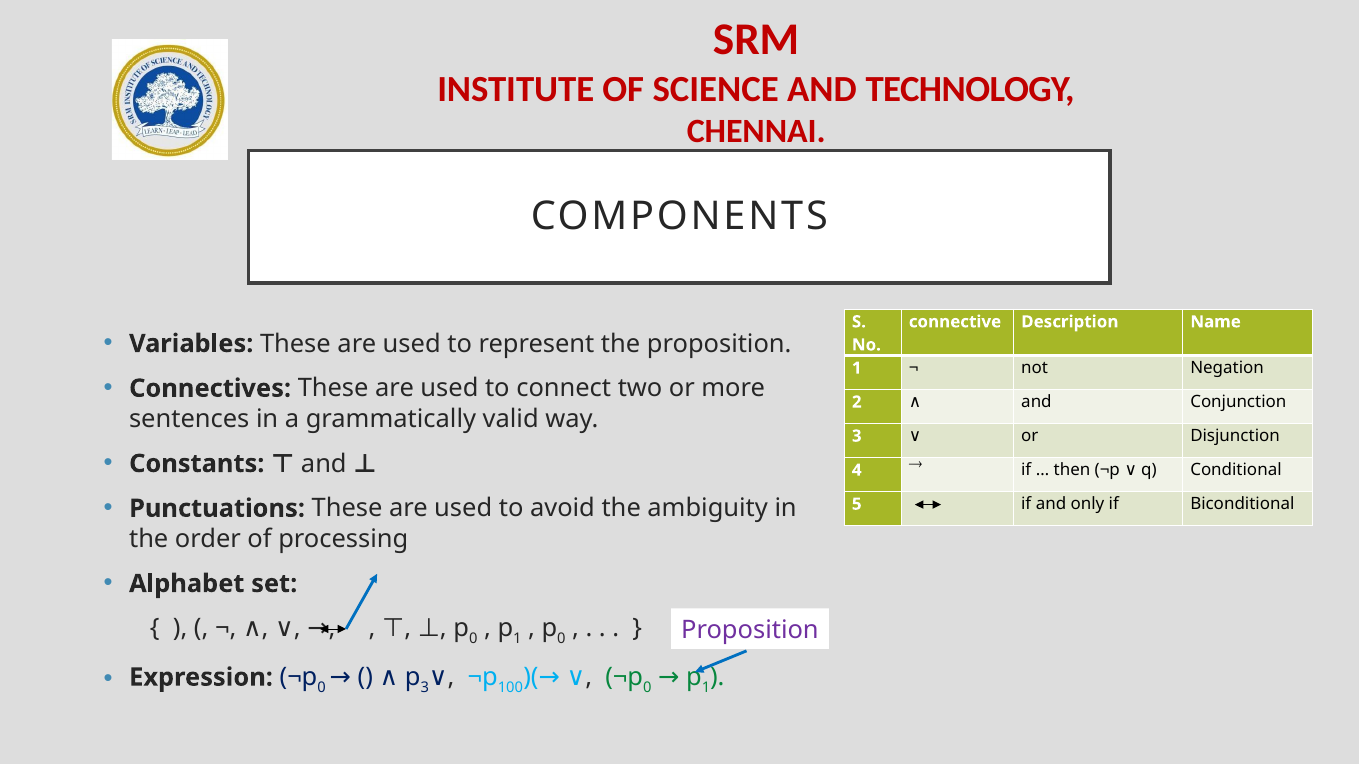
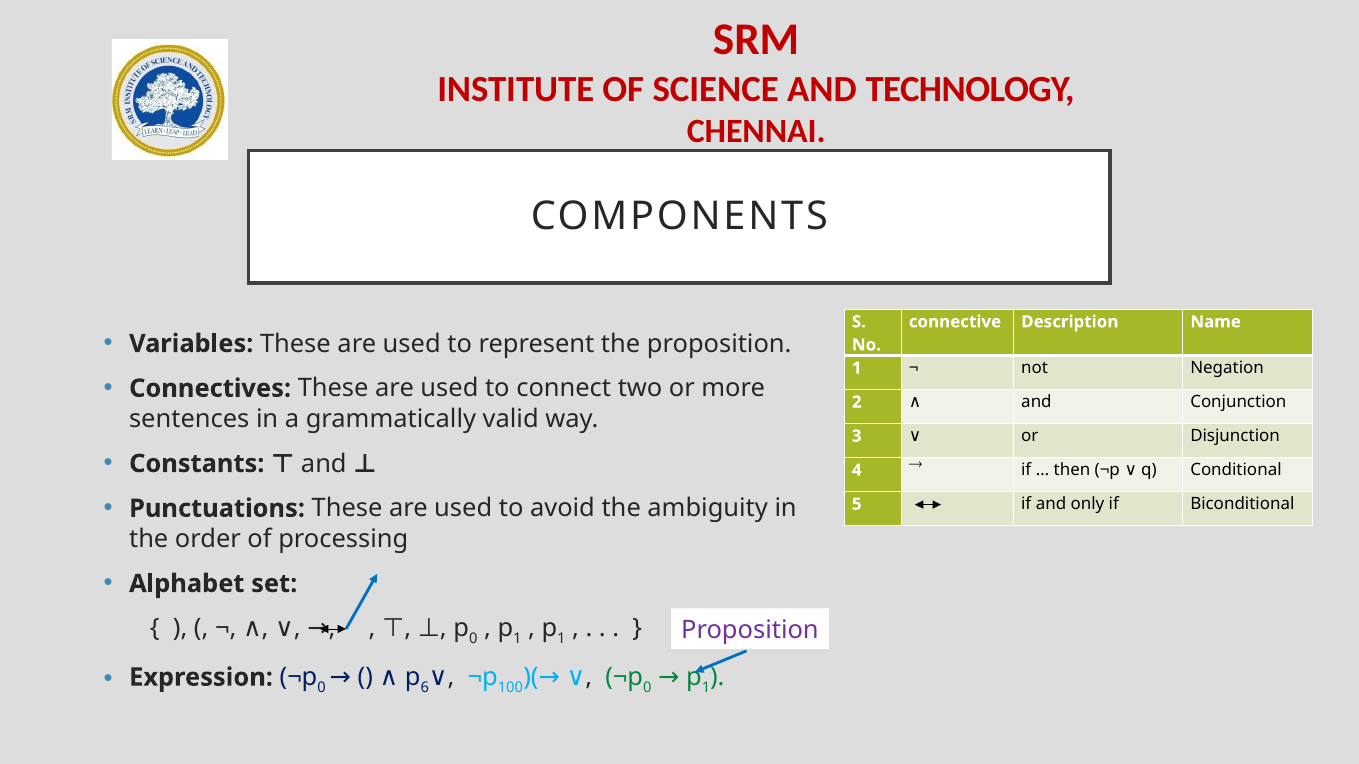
0 at (561, 639): 0 -> 1
3 at (425, 688): 3 -> 6
